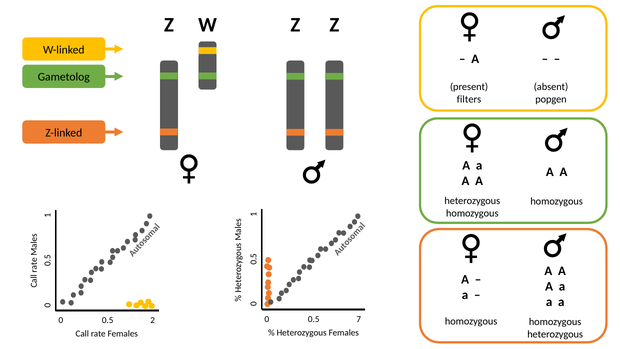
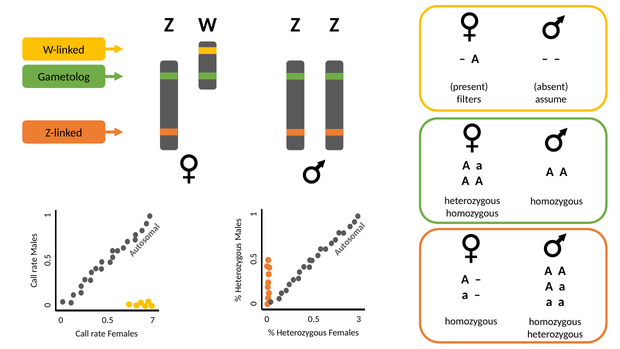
popgen: popgen -> assume
7: 7 -> 3
2: 2 -> 7
